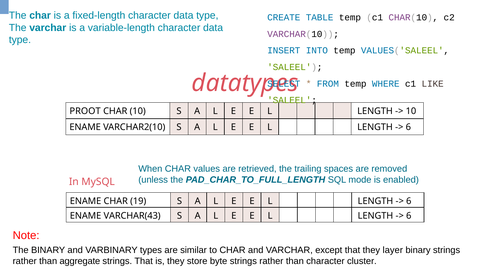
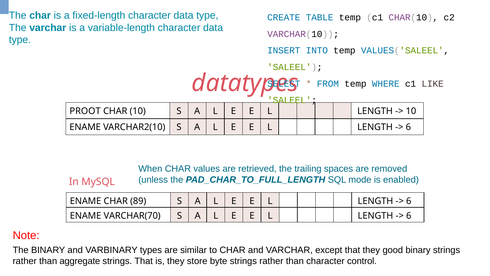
19: 19 -> 89
VARCHAR(43: VARCHAR(43 -> VARCHAR(70
layer: layer -> good
cluster: cluster -> control
